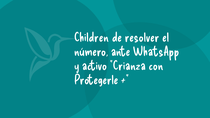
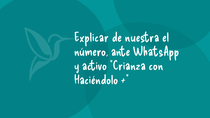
Children: Children -> Explicar
resolver: resolver -> nuestra
Protegerle: Protegerle -> Haciéndolo
